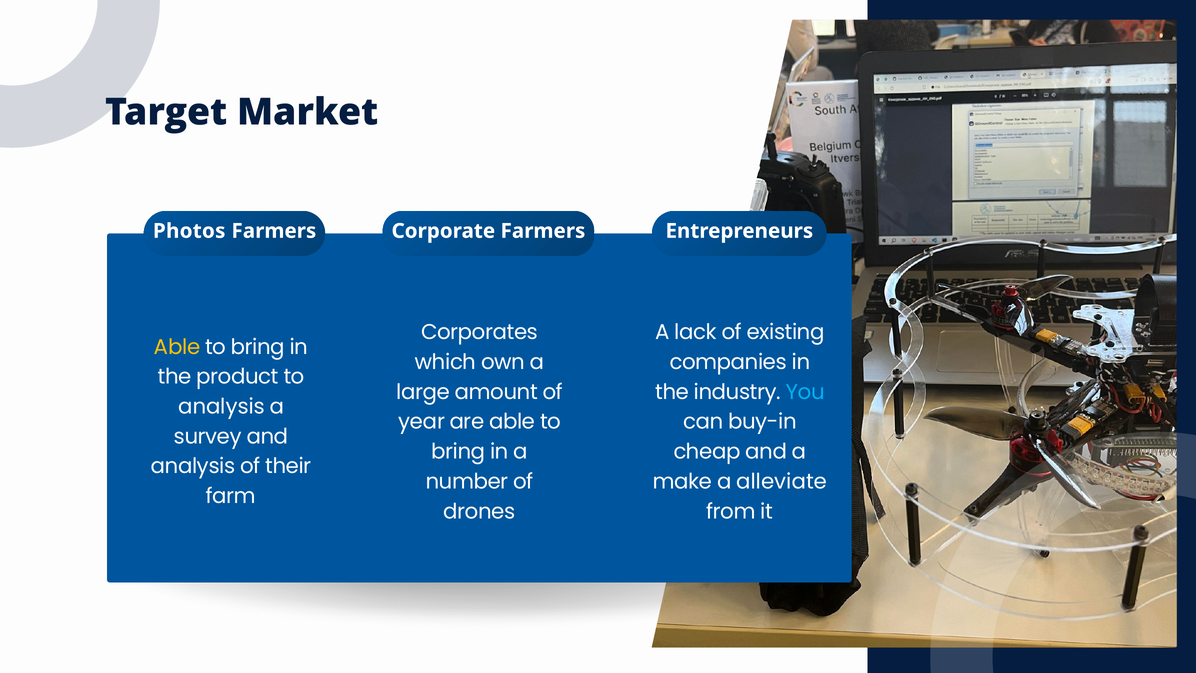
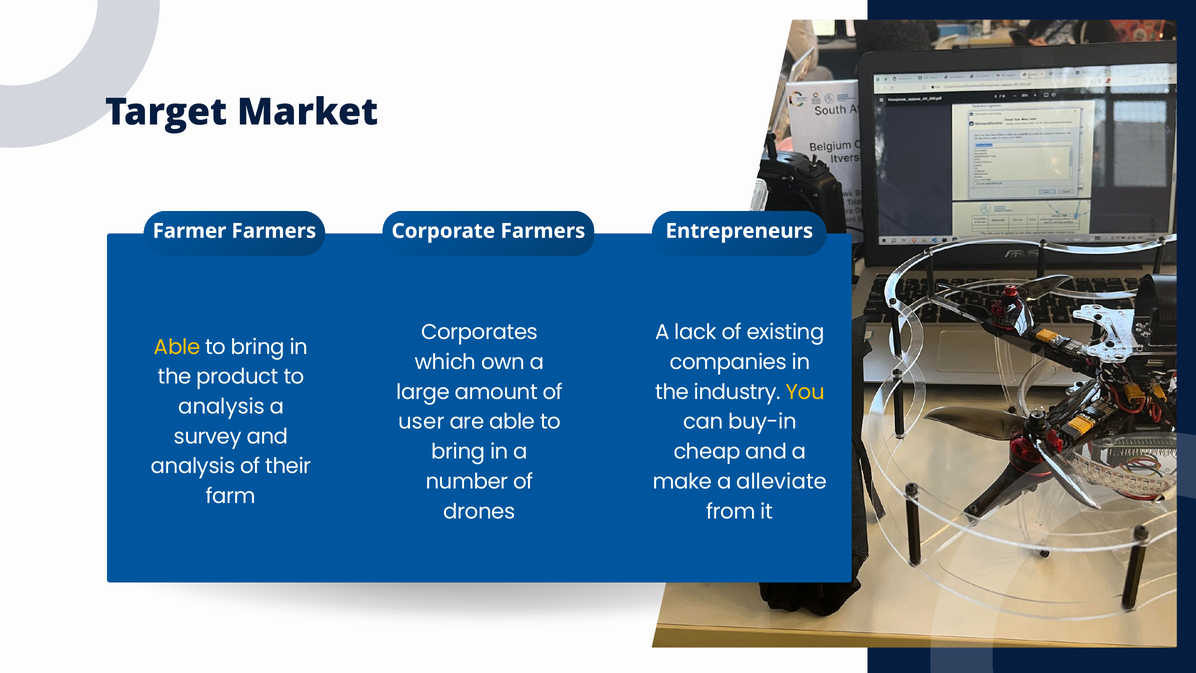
Photos: Photos -> Farmer
You colour: light blue -> yellow
year: year -> user
